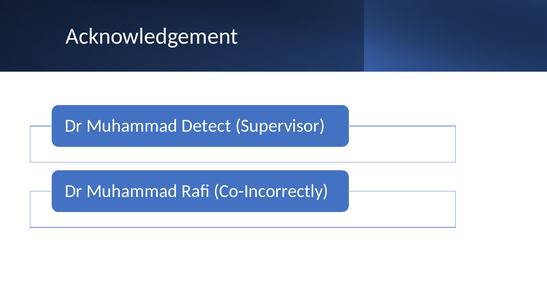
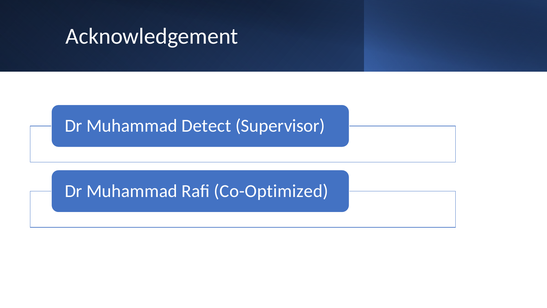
Co-Incorrectly: Co-Incorrectly -> Co-Optimized
